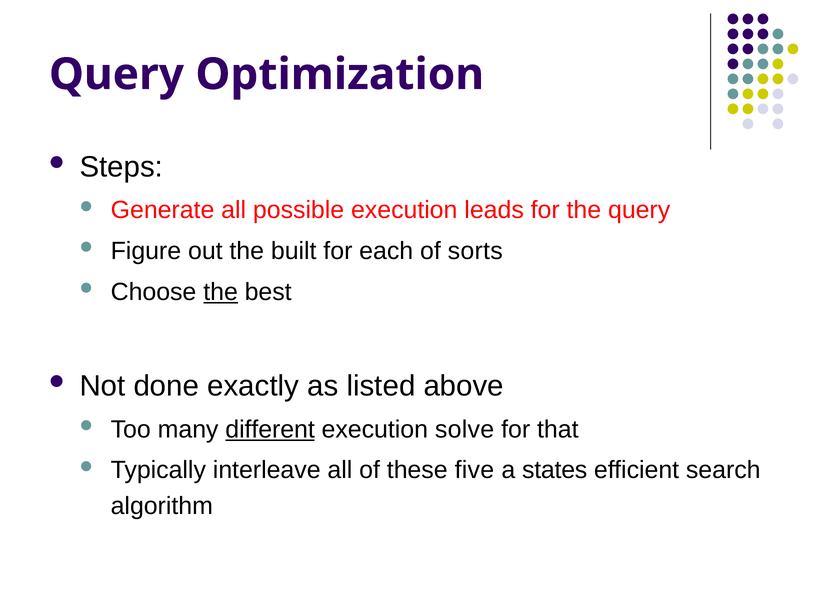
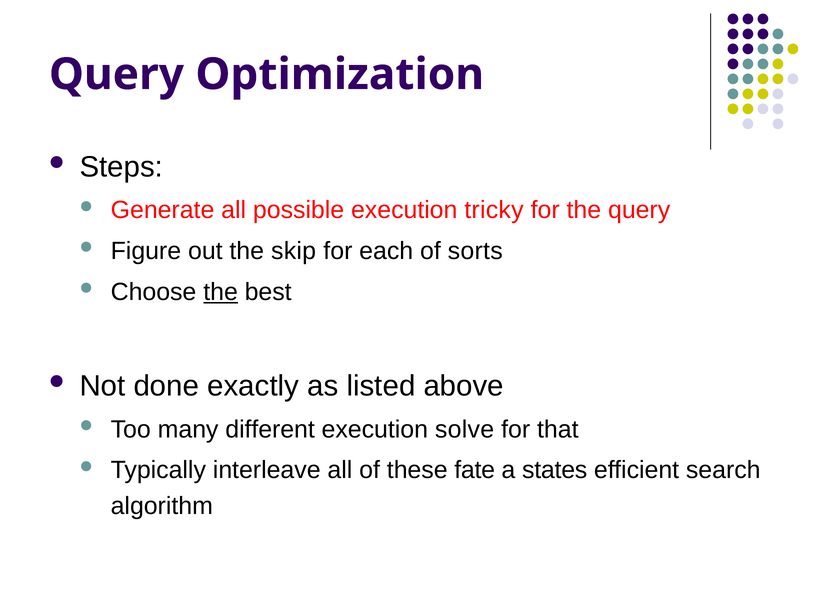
leads: leads -> tricky
built: built -> skip
different underline: present -> none
five: five -> fate
